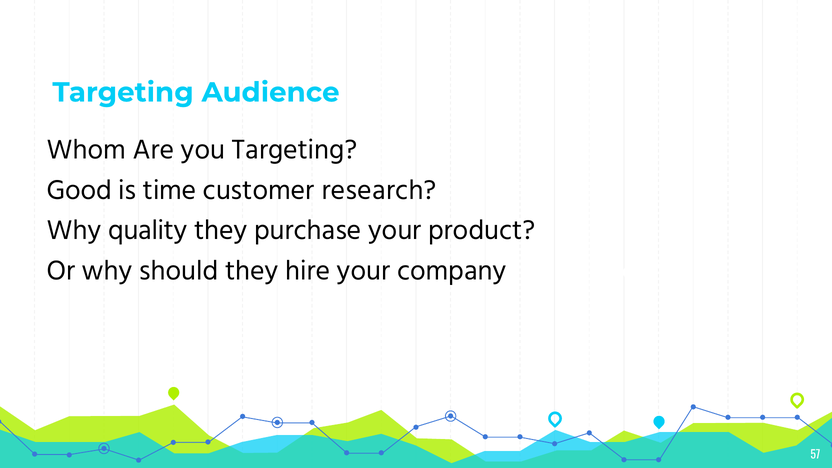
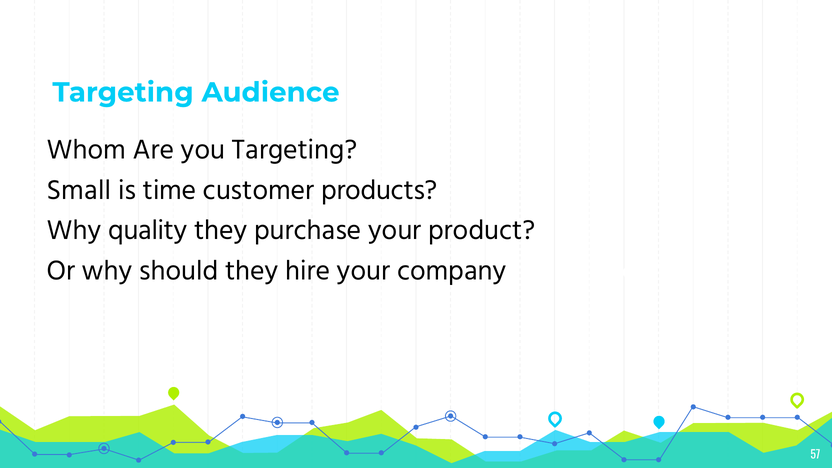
Good: Good -> Small
research: research -> products
